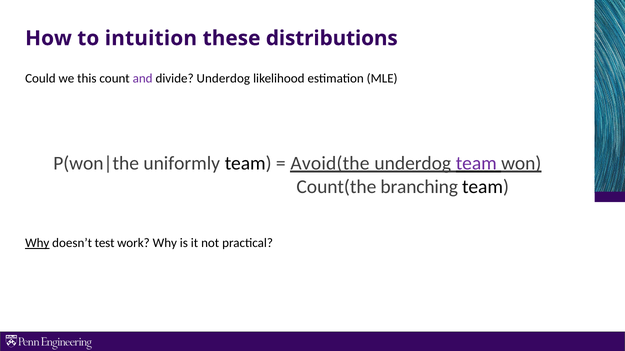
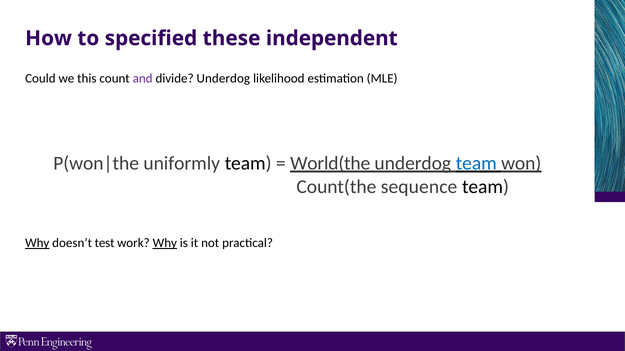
intuition: intuition -> specified
distributions: distributions -> independent
Avoid(the: Avoid(the -> World(the
team at (476, 164) colour: purple -> blue
branching: branching -> sequence
Why at (165, 243) underline: none -> present
